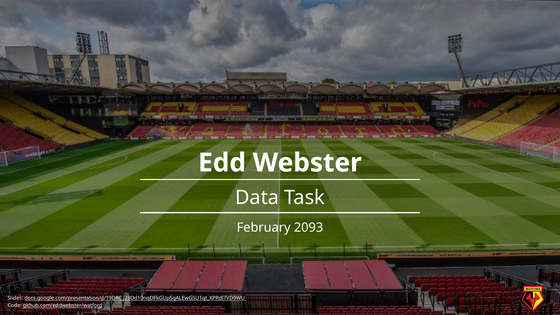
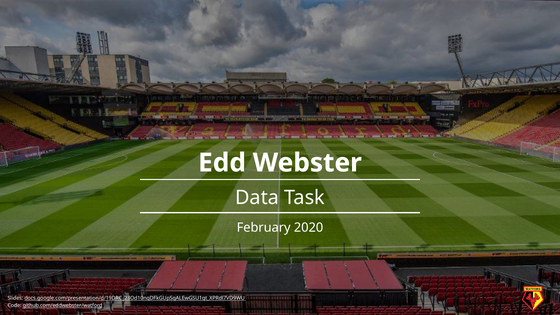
2093: 2093 -> 2020
